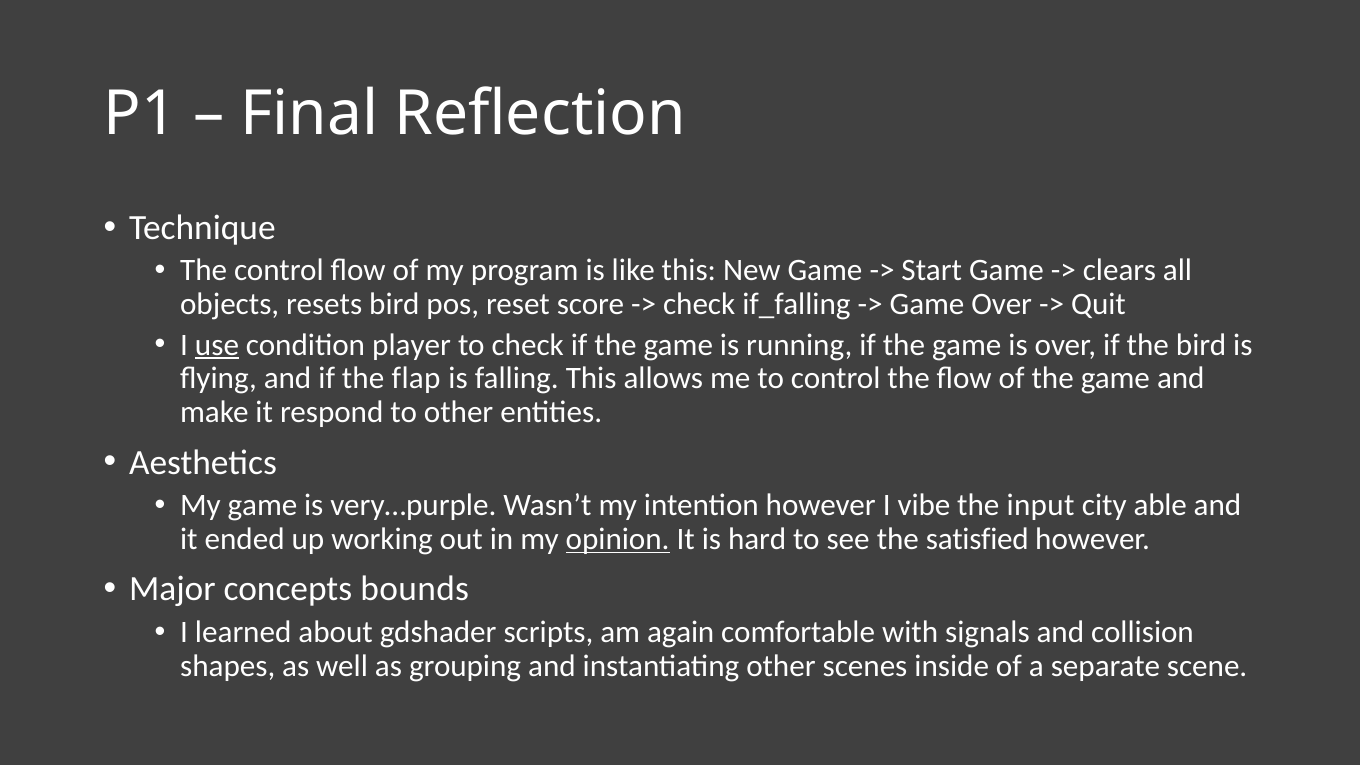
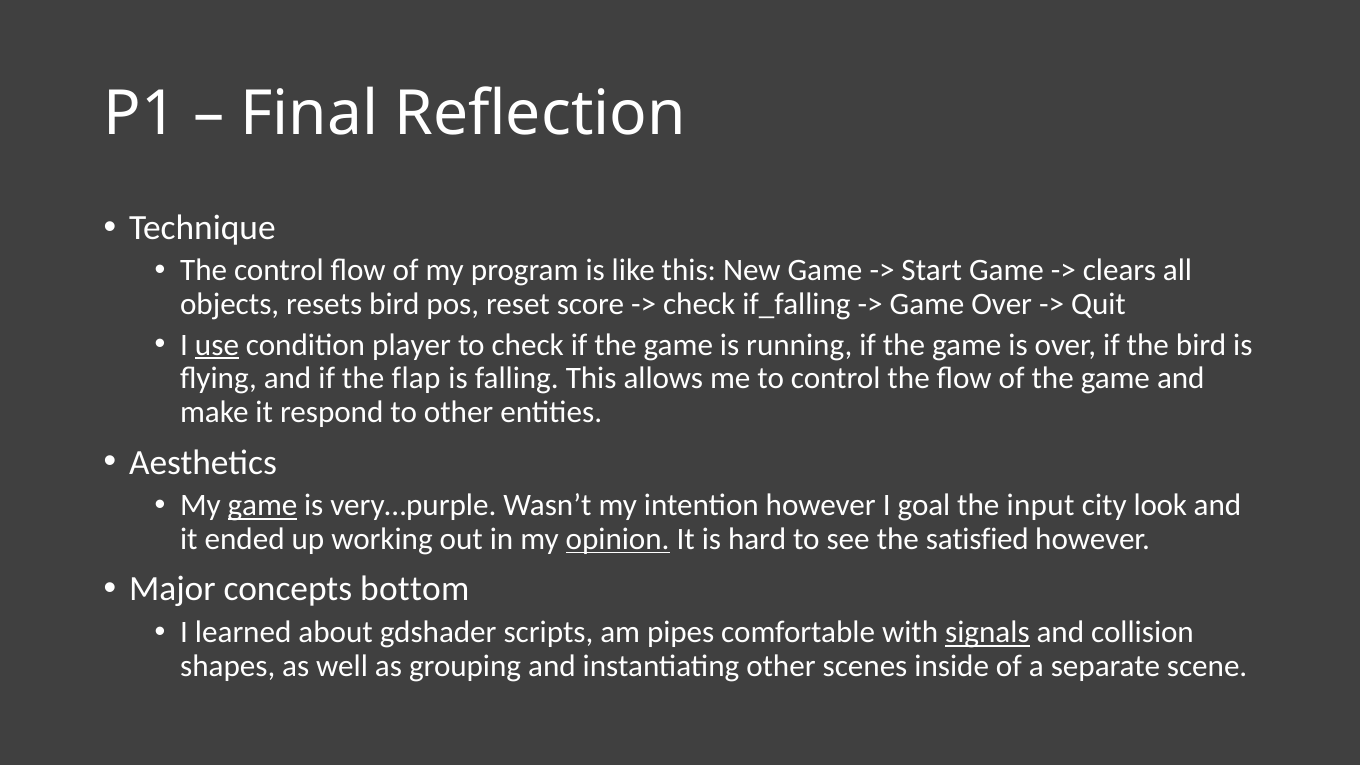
game at (262, 505) underline: none -> present
vibe: vibe -> goal
able: able -> look
bounds: bounds -> bottom
again: again -> pipes
signals underline: none -> present
